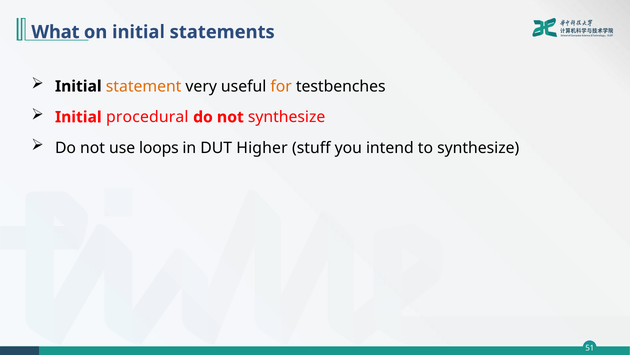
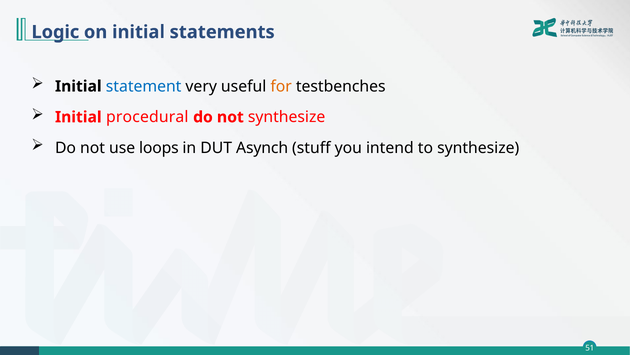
What: What -> Logic
statement colour: orange -> blue
Higher: Higher -> Asynch
